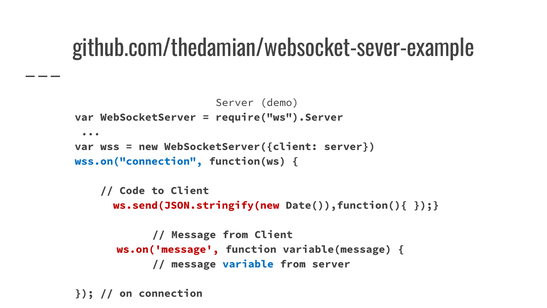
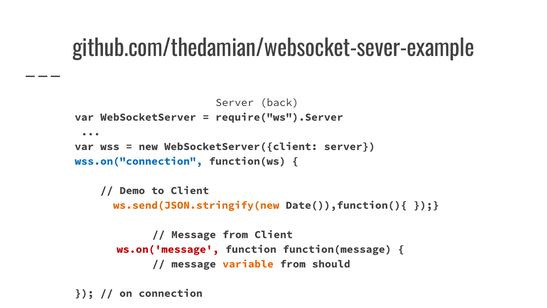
demo: demo -> back
Code: Code -> Demo
ws.send(JSON.stringify(new colour: red -> orange
variable(message: variable(message -> function(message
variable colour: blue -> orange
from server: server -> should
